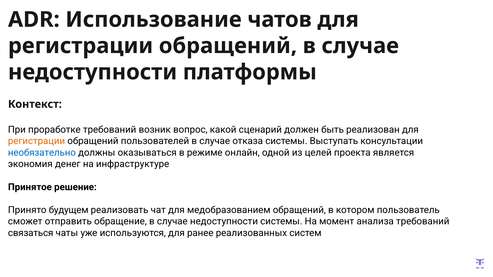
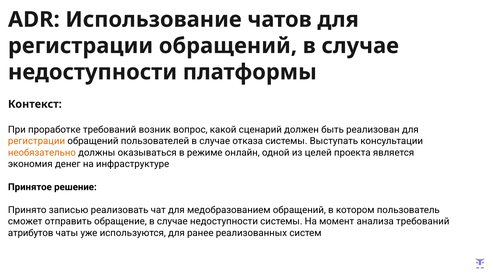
необязательно colour: blue -> orange
будущем: будущем -> записью
связаться: связаться -> атрибутов
